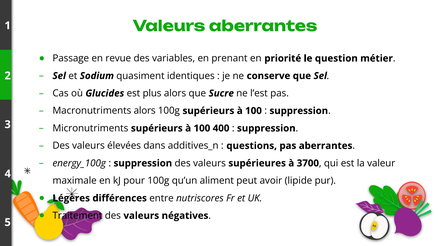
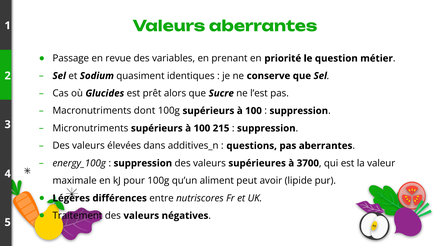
plus: plus -> prêt
Macronutriments alors: alors -> dont
400: 400 -> 215
